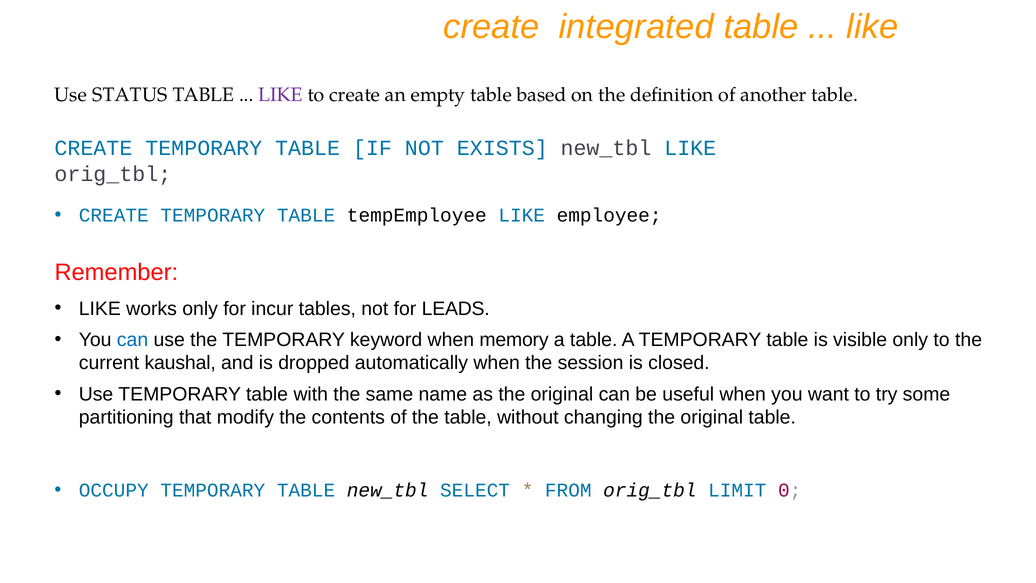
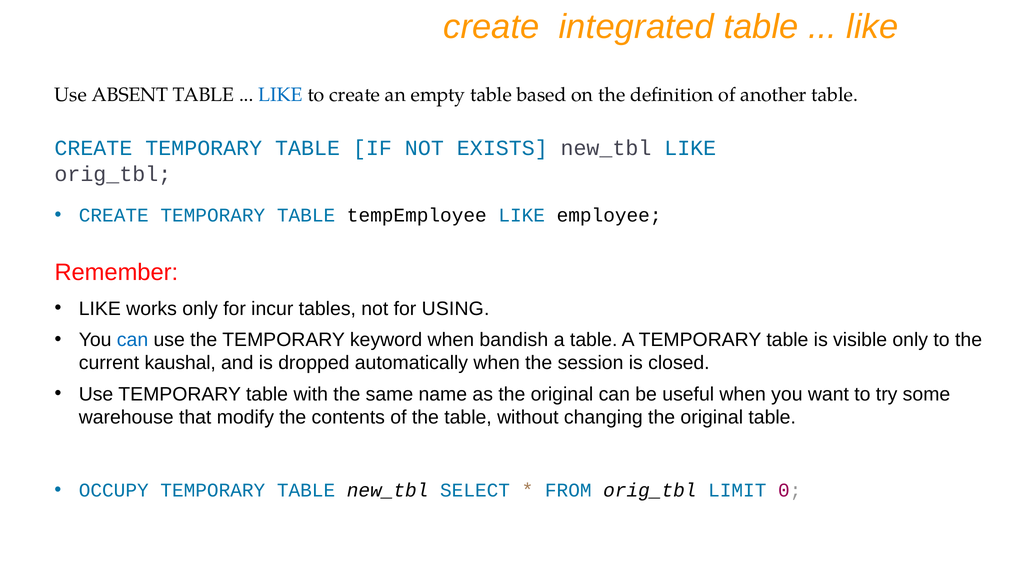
STATUS: STATUS -> ABSENT
LIKE at (281, 95) colour: purple -> blue
LEADS: LEADS -> USING
memory: memory -> bandish
partitioning: partitioning -> warehouse
